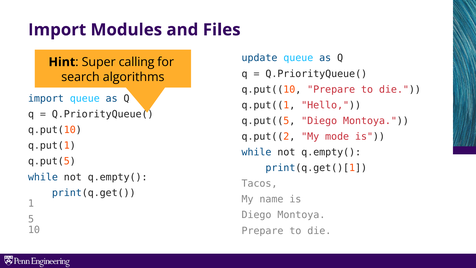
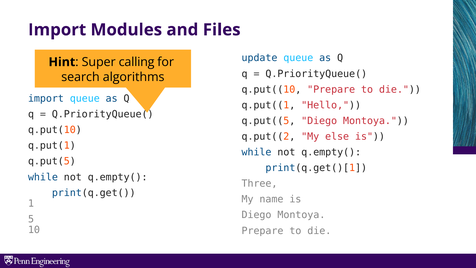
mode: mode -> else
Tacos: Tacos -> Three
